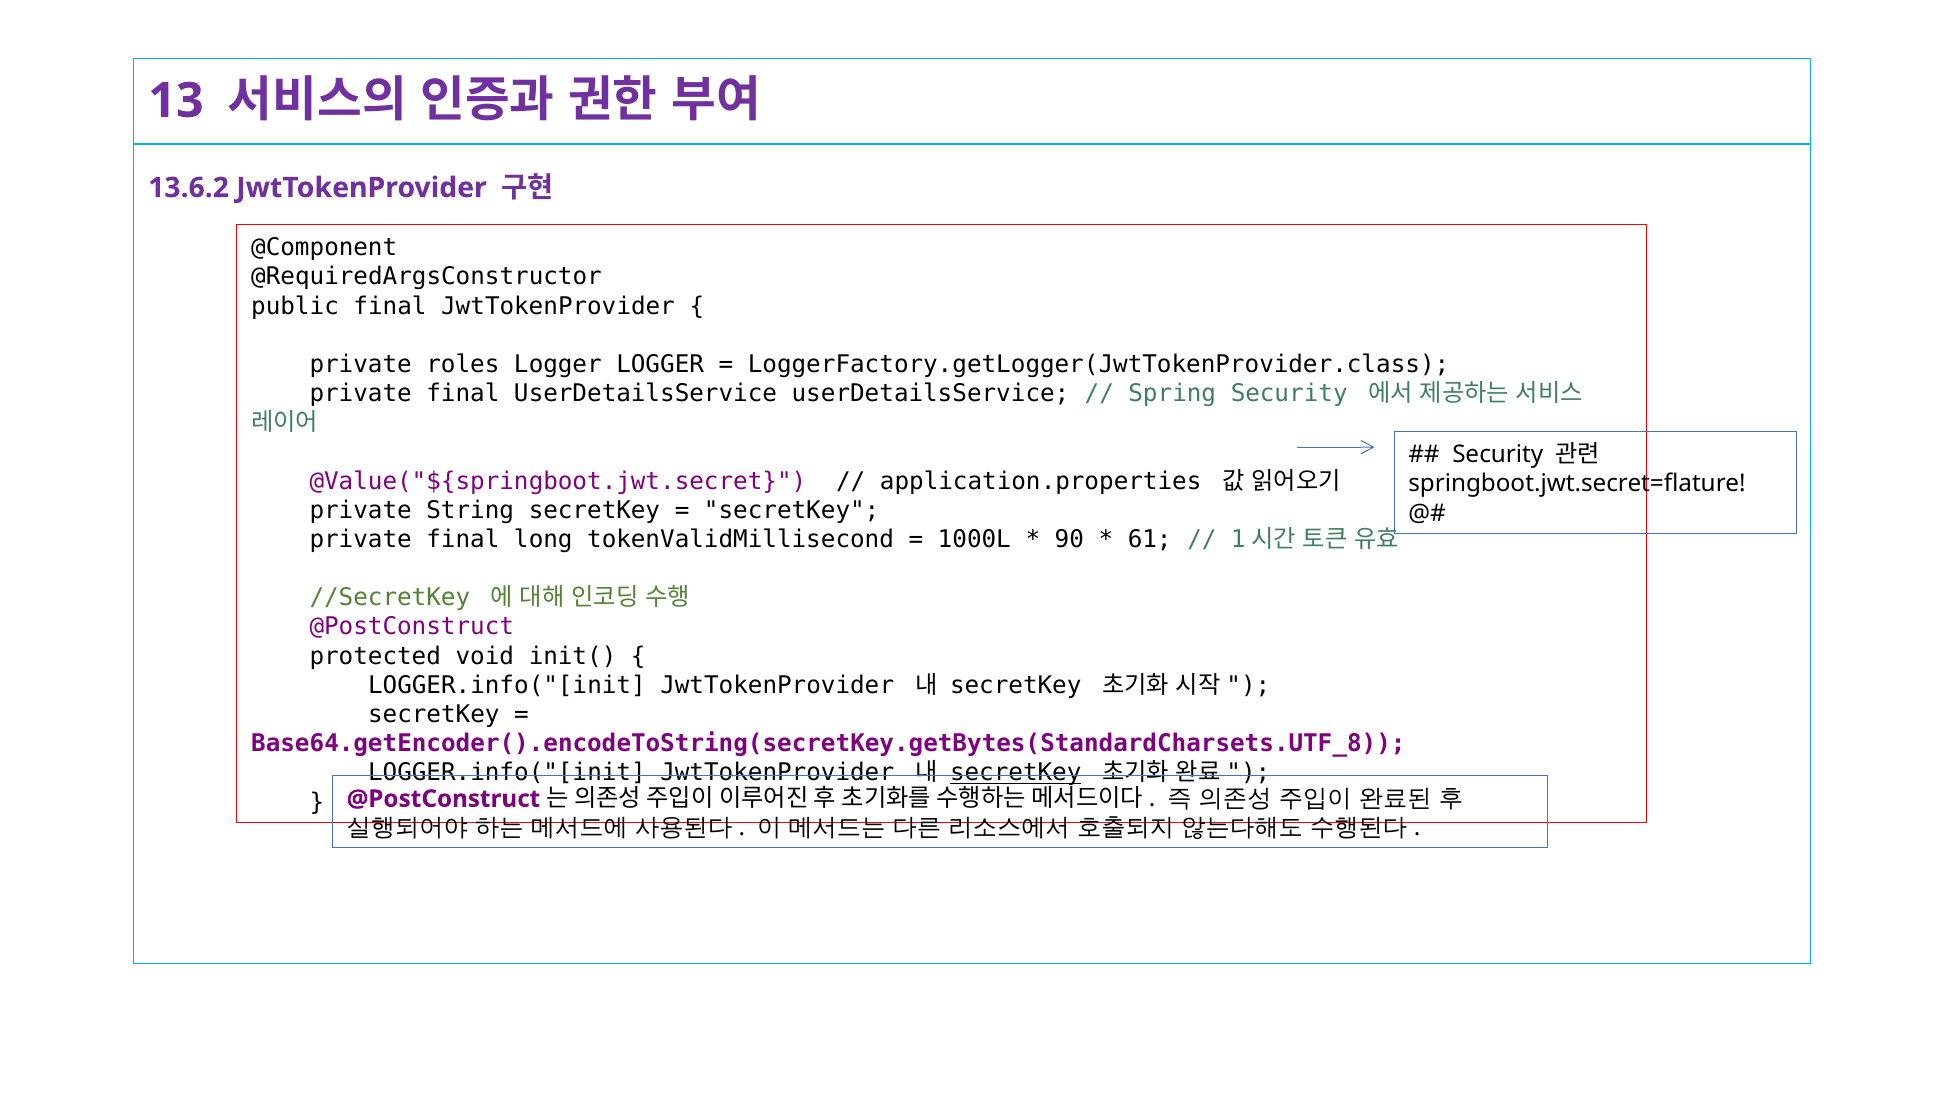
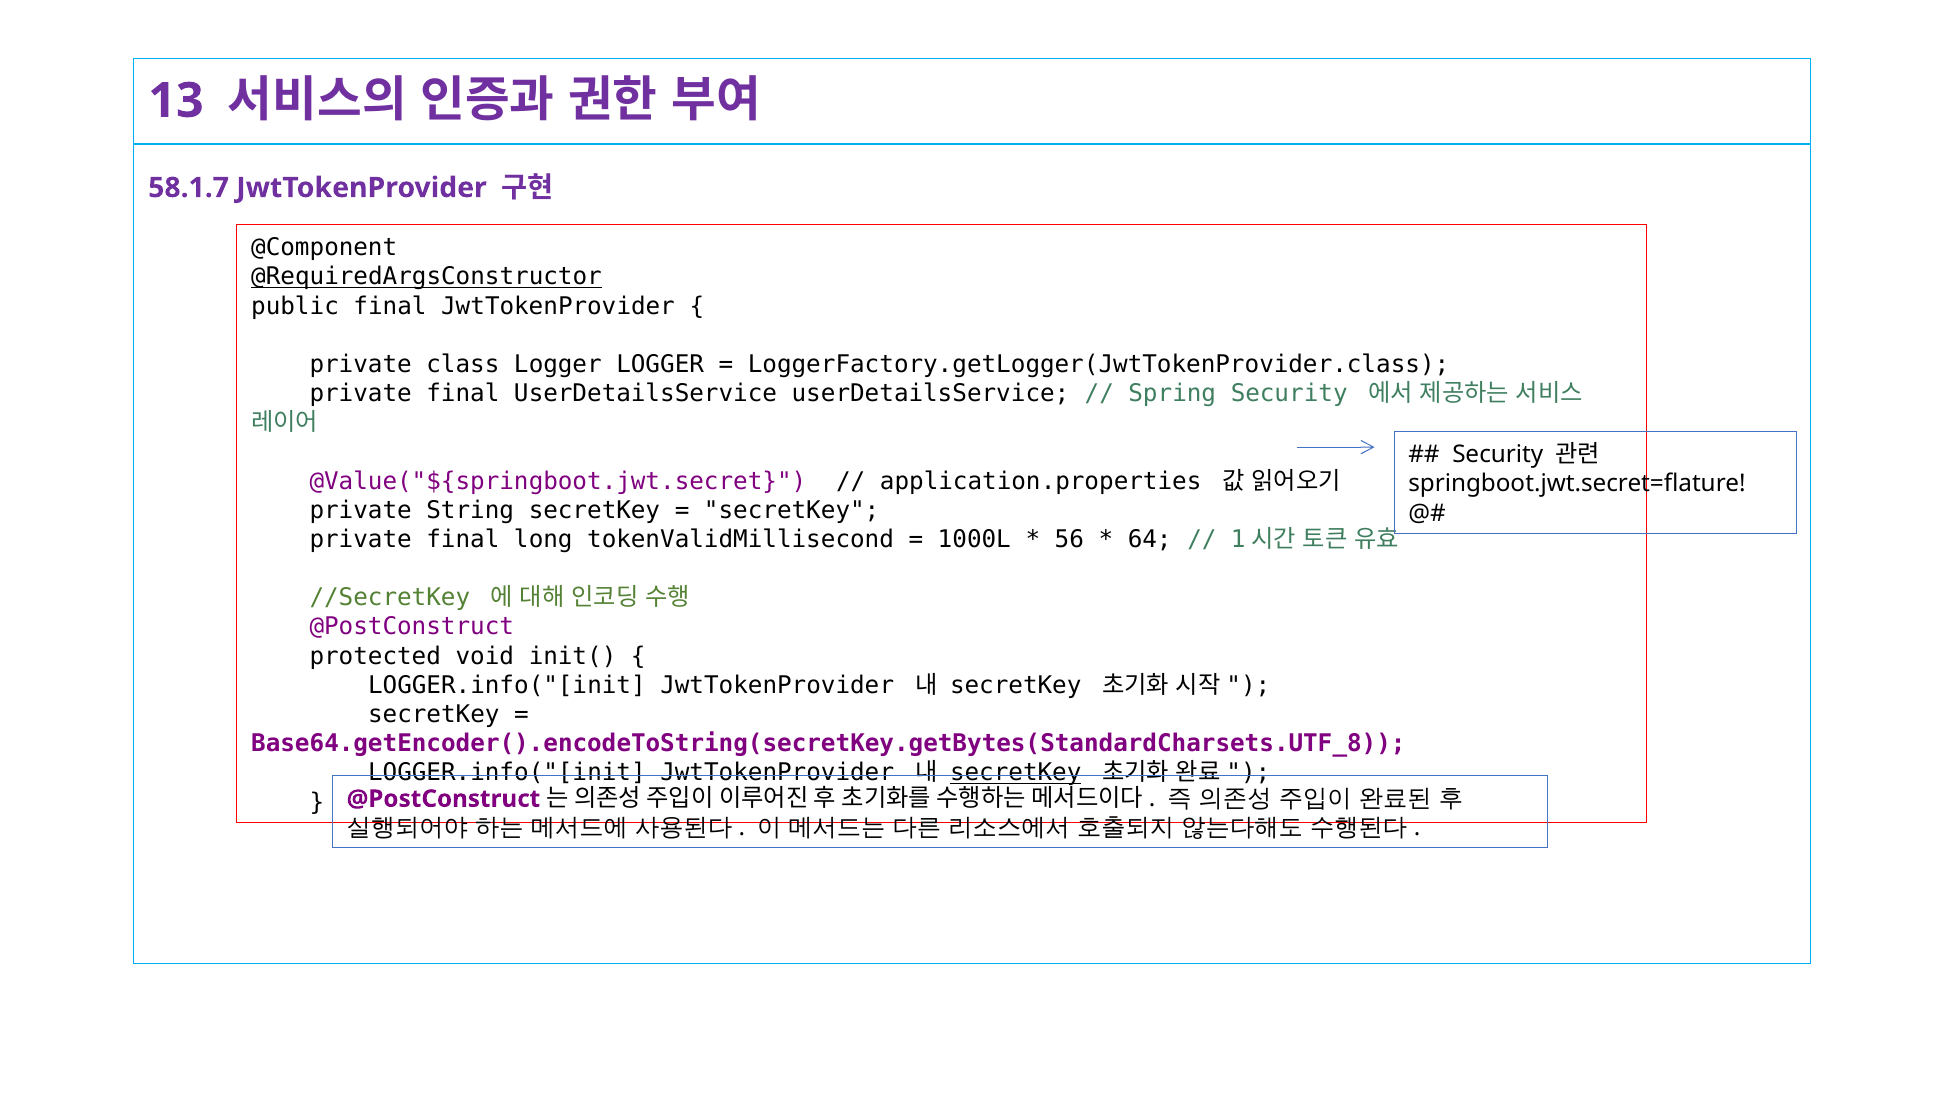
13.6.2: 13.6.2 -> 58.1.7
@RequiredArgsConstructor underline: none -> present
roles: roles -> class
90: 90 -> 56
61: 61 -> 64
